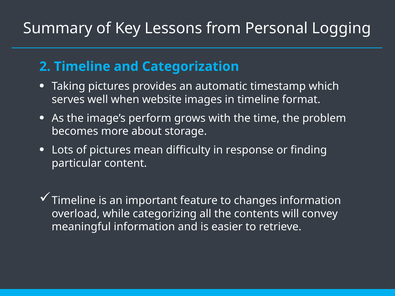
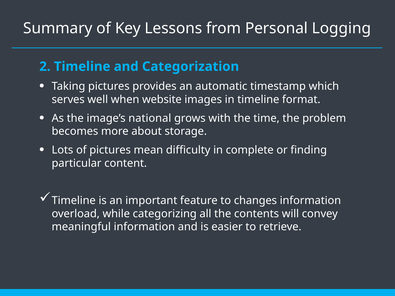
perform: perform -> national
response: response -> complete
